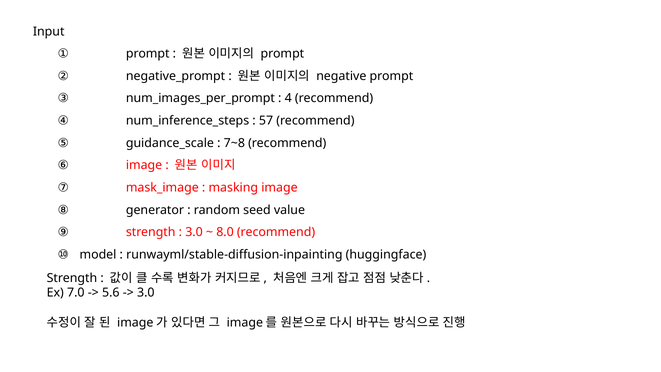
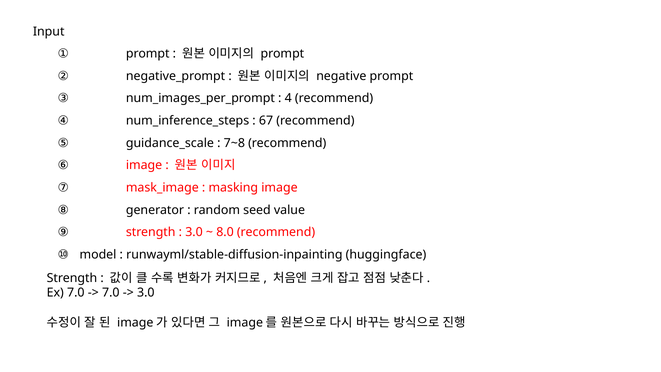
57: 57 -> 67
5.6 at (111, 293): 5.6 -> 7.0
